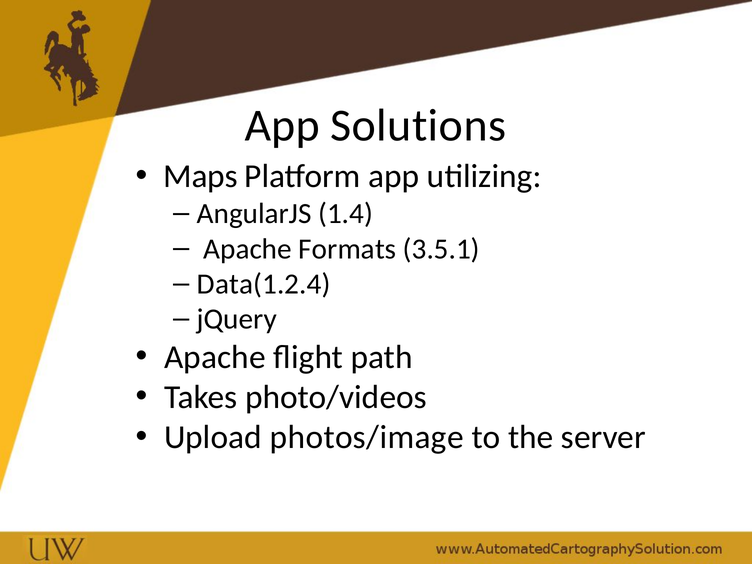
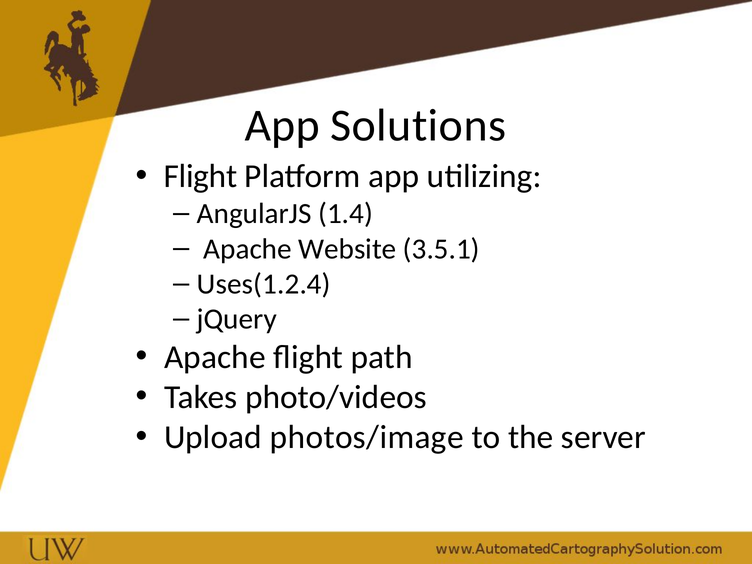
Maps at (201, 176): Maps -> Flight
Formats: Formats -> Website
Data(1.2.4: Data(1.2.4 -> Uses(1.2.4
